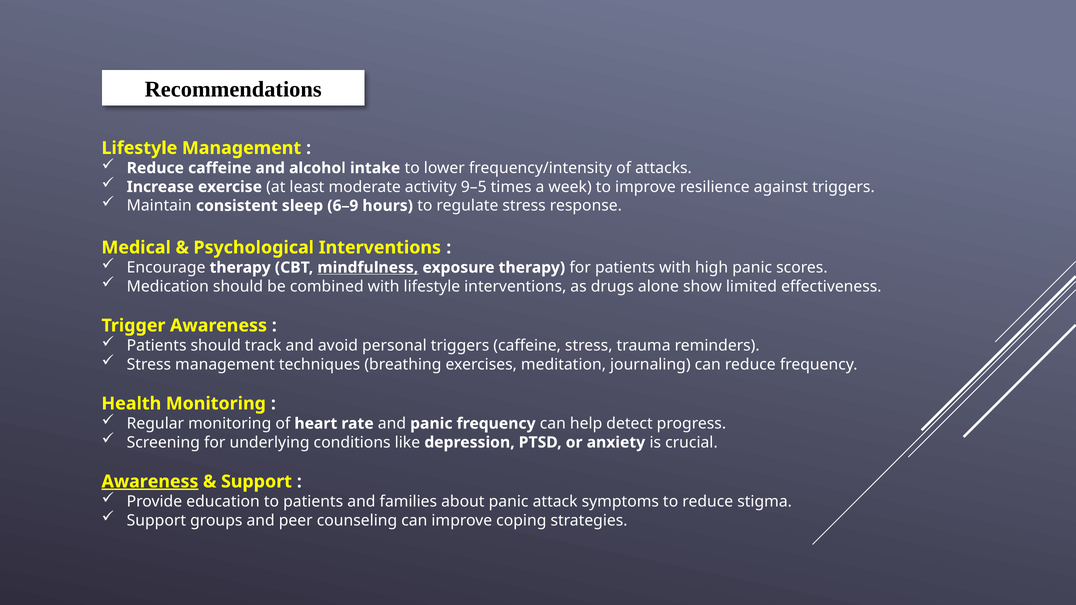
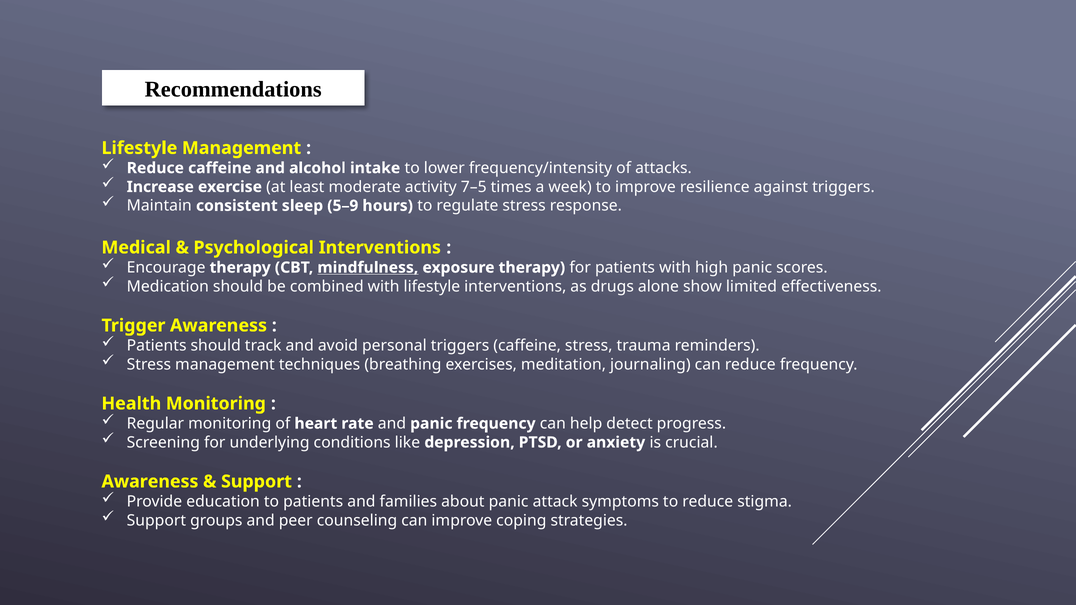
9–5: 9–5 -> 7–5
6–9: 6–9 -> 5–9
Awareness at (150, 482) underline: present -> none
